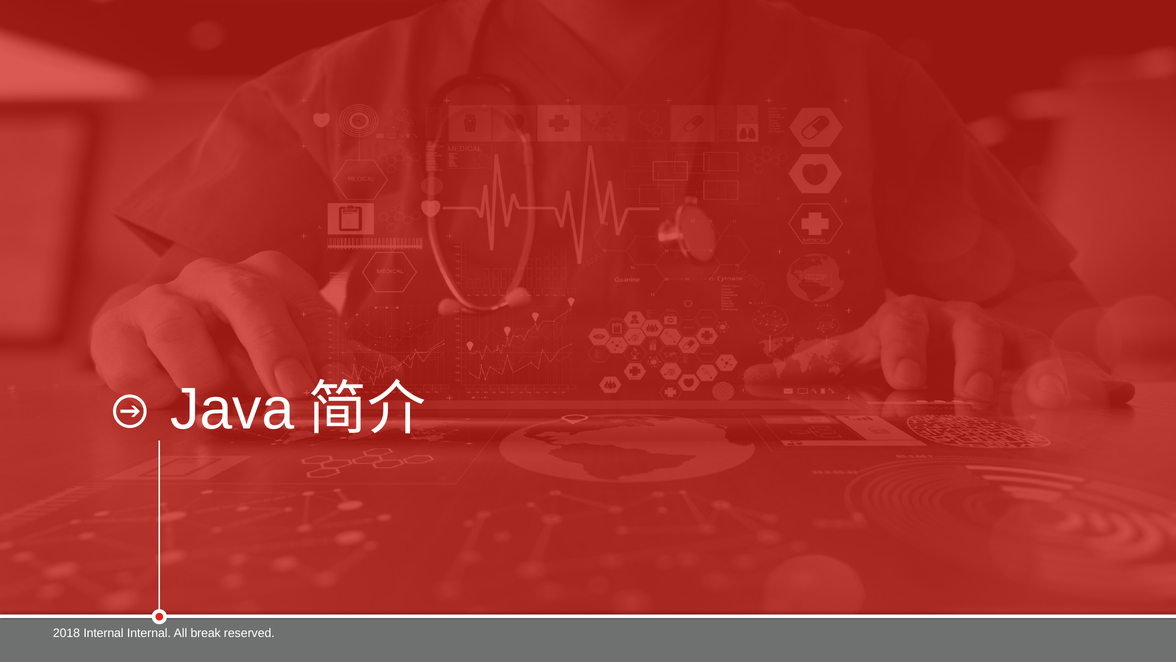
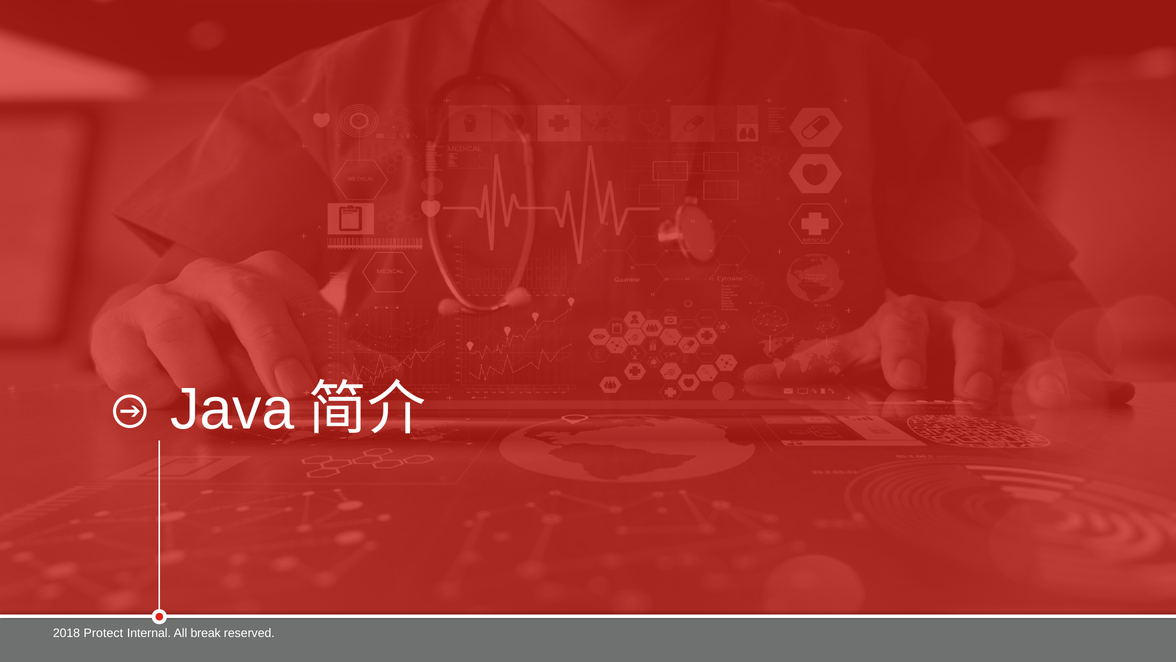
2018 Internal: Internal -> Protect
